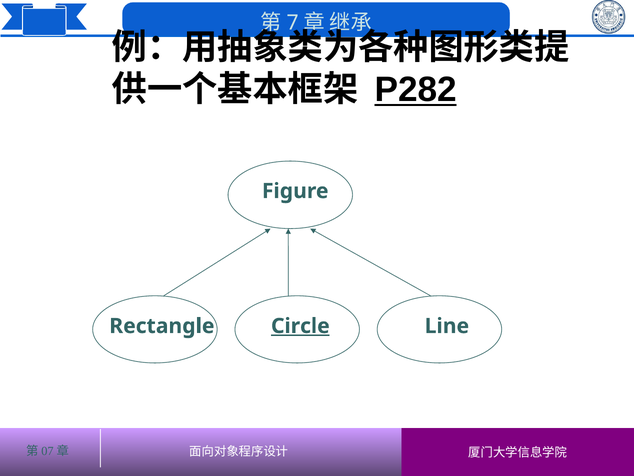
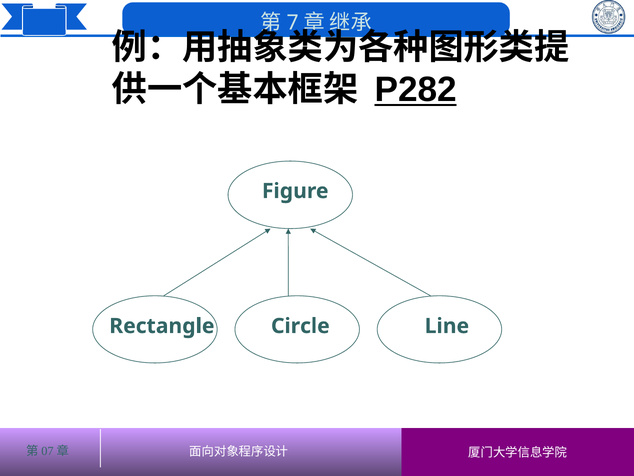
Circle underline: present -> none
